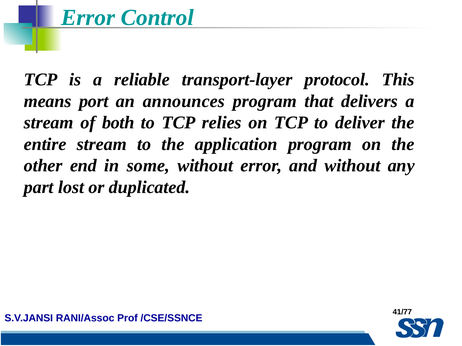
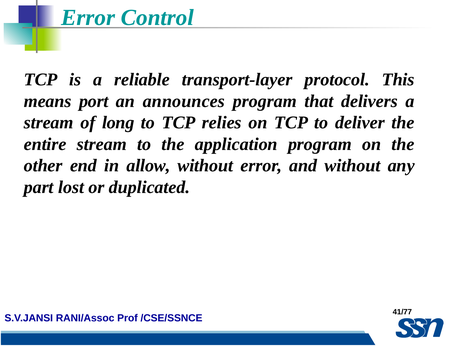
both: both -> long
some: some -> allow
